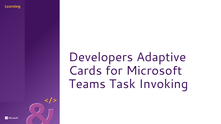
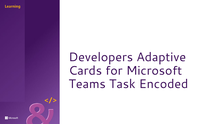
Invoking: Invoking -> Encoded
